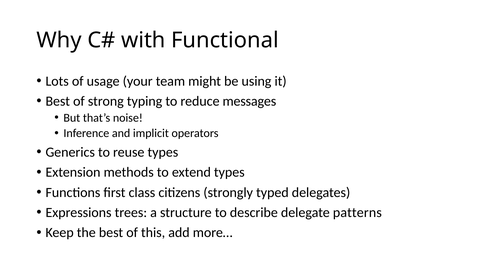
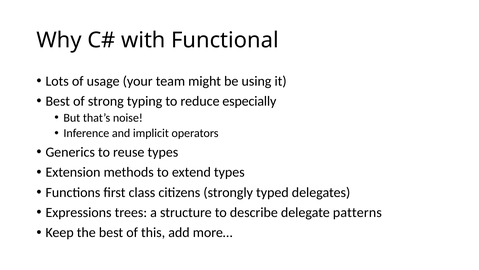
messages: messages -> especially
